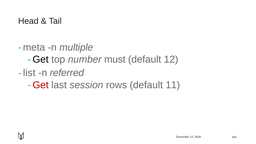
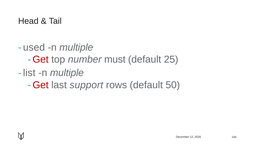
meta: meta -> used
Get at (41, 59) colour: black -> red
default 12: 12 -> 25
referred at (67, 73): referred -> multiple
session: session -> support
11: 11 -> 50
